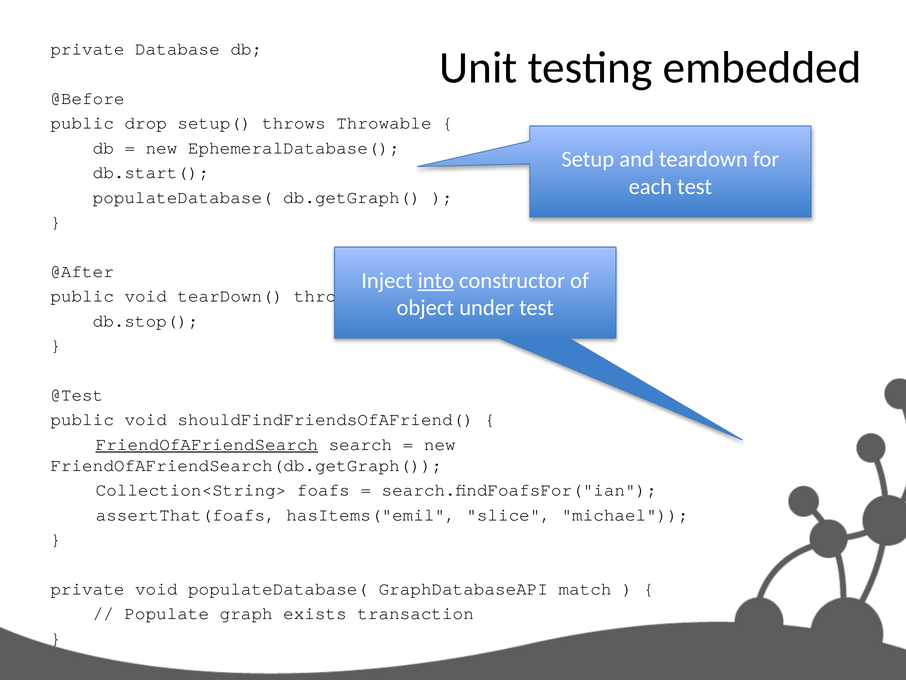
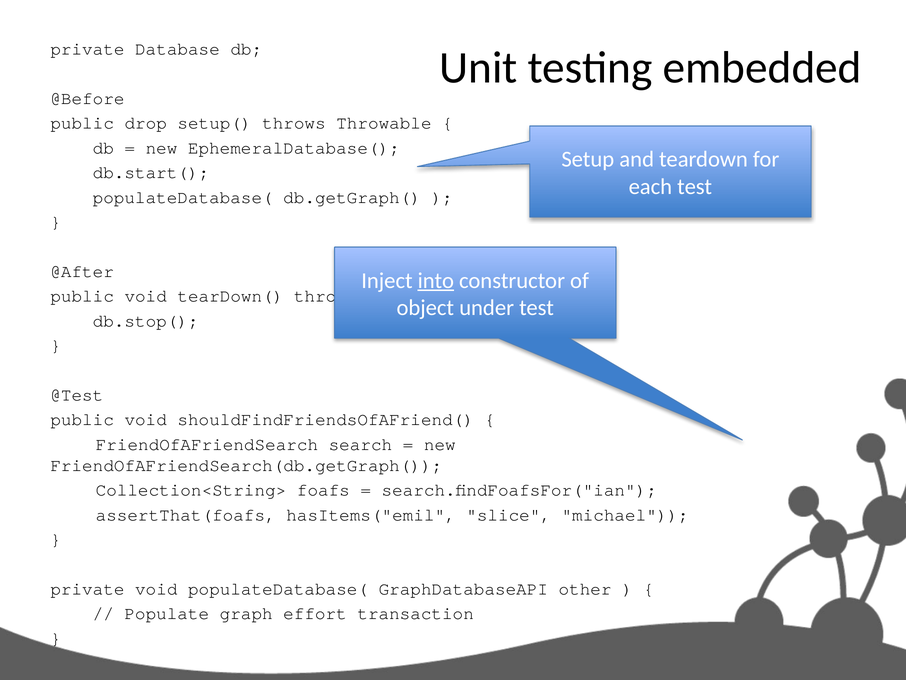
FriendOfAFriendSearch underline: present -> none
match: match -> other
exists: exists -> effort
